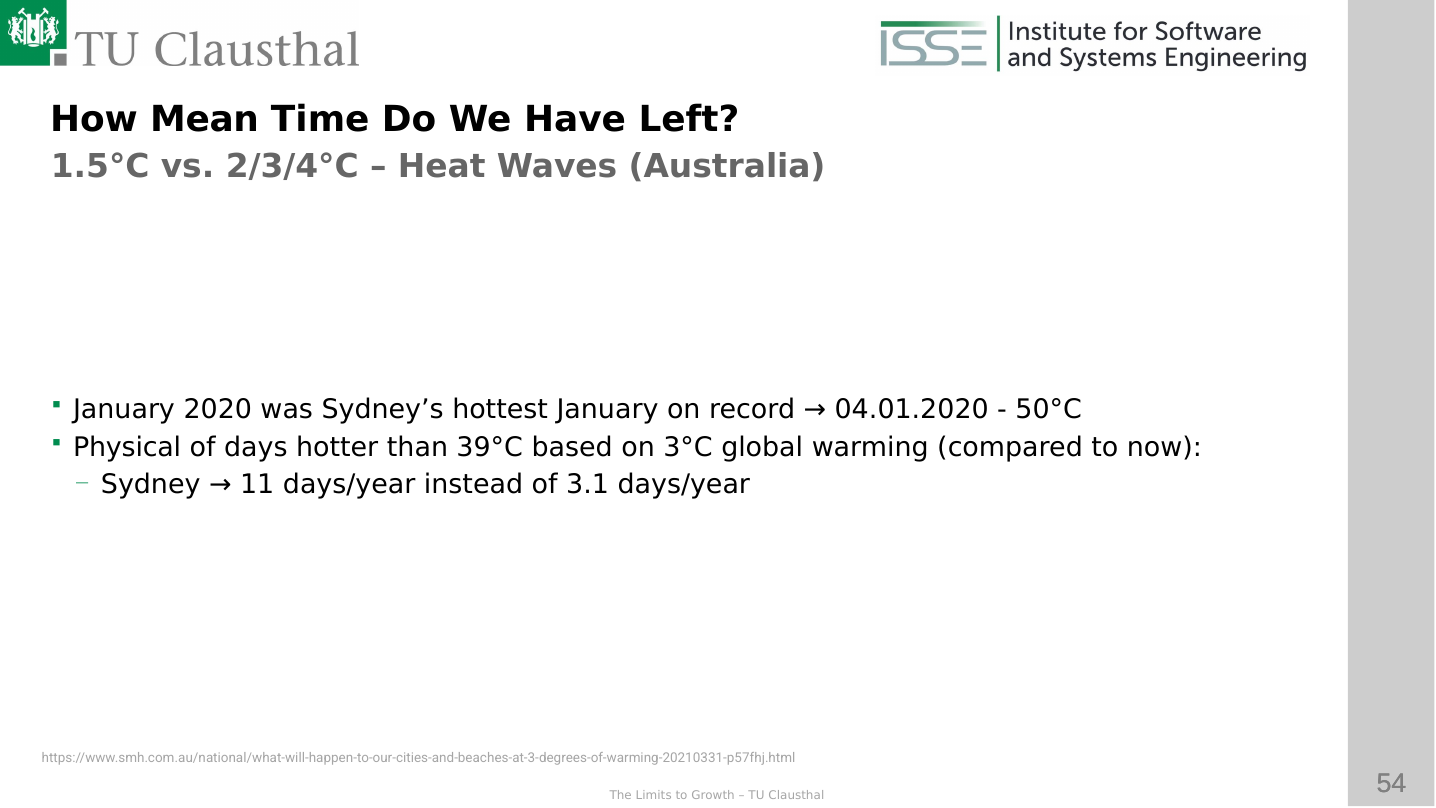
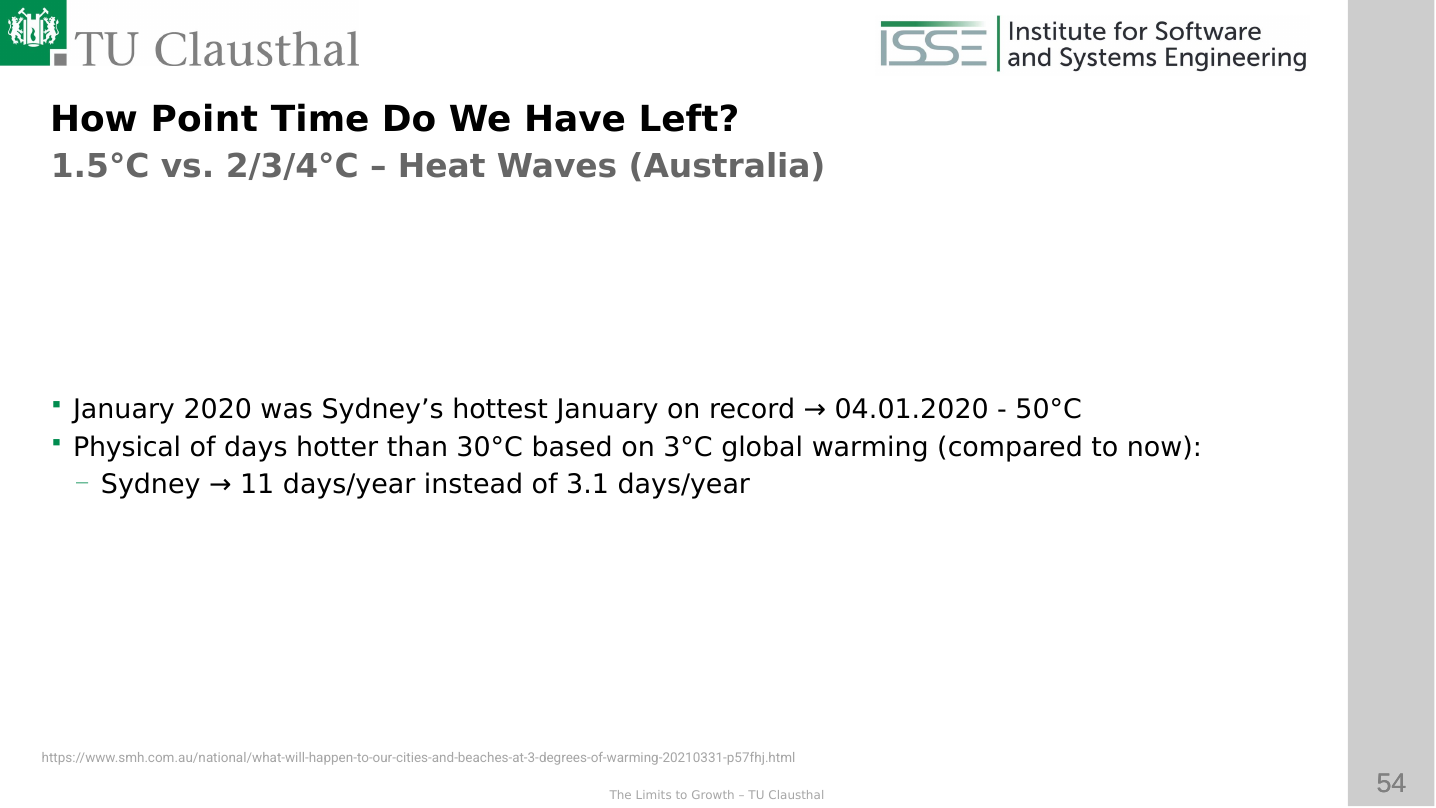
Mean: Mean -> Point
39°C: 39°C -> 30°C
